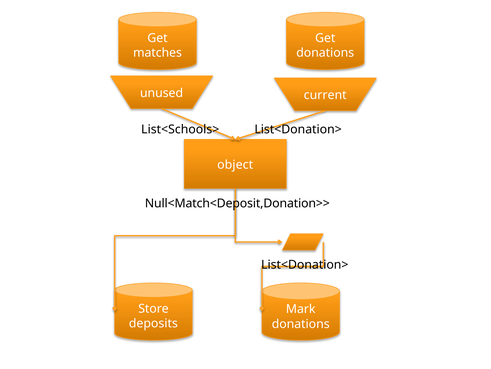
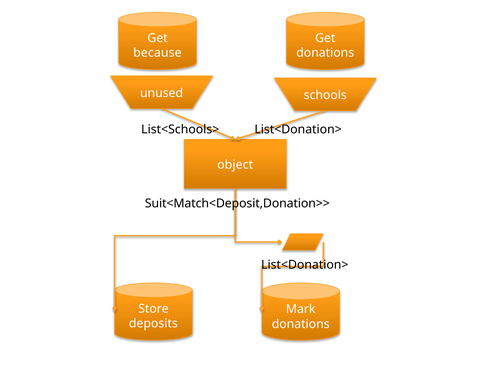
matches: matches -> because
current: current -> schools
Null<Match<Deposit,Donation>>: Null<Match<Deposit,Donation>> -> Suit<Match<Deposit,Donation>>
